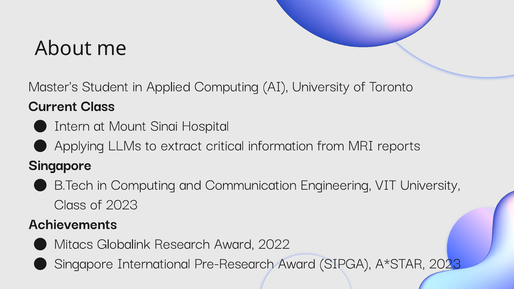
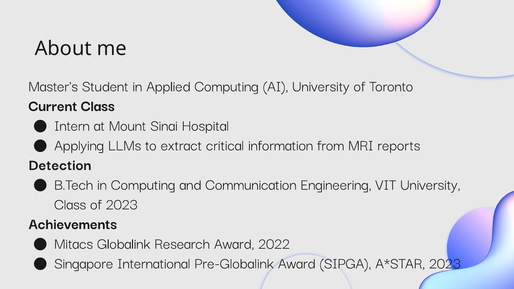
Singapore at (60, 165): Singapore -> Detection
Pre-Research: Pre-Research -> Pre-Globalink
